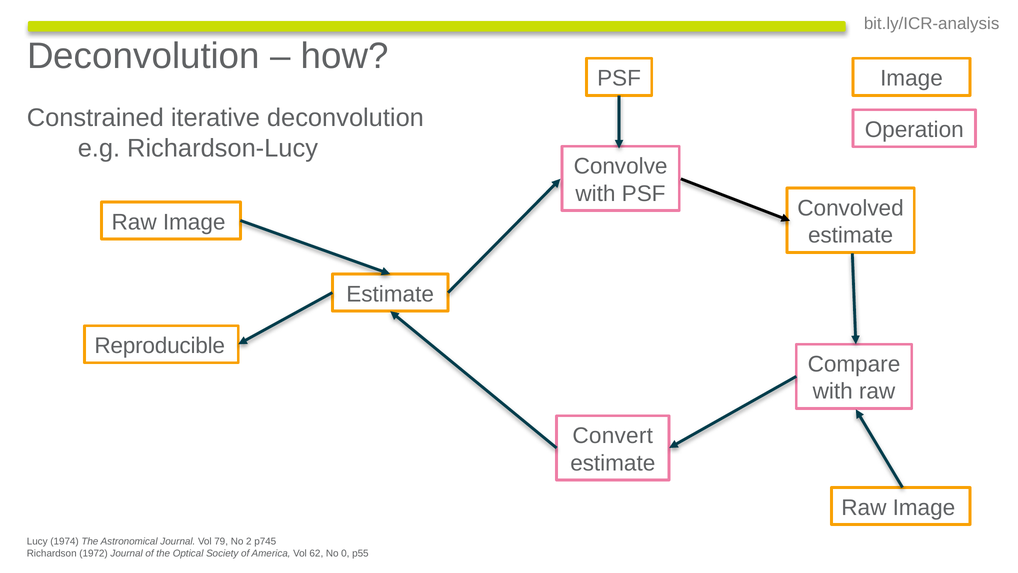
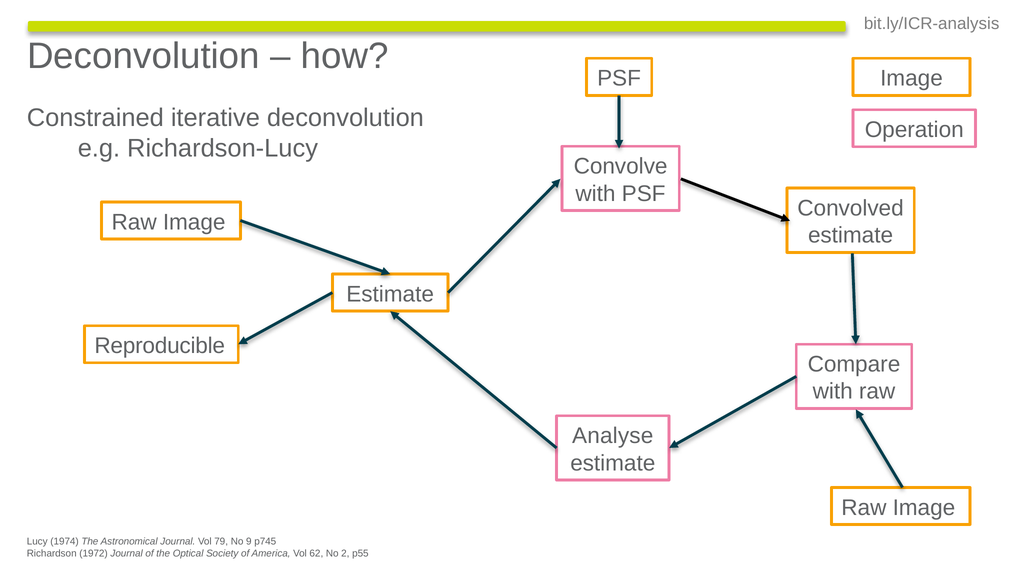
Convert: Convert -> Analyse
2: 2 -> 9
0: 0 -> 2
